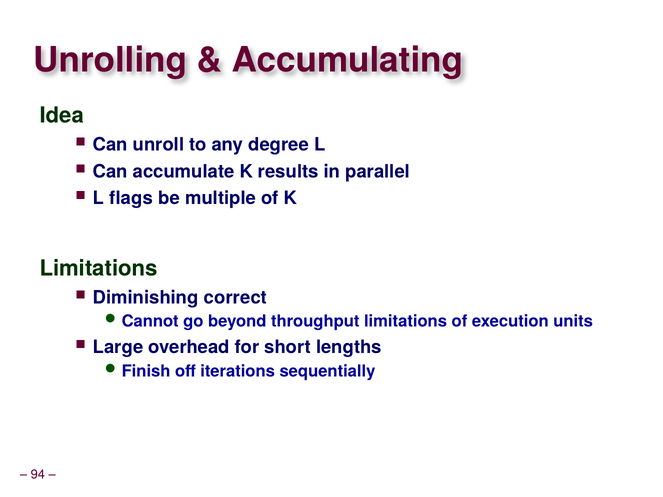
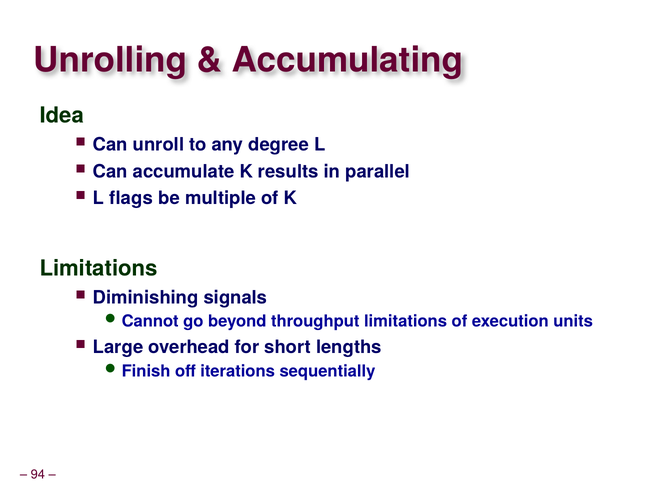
correct: correct -> signals
